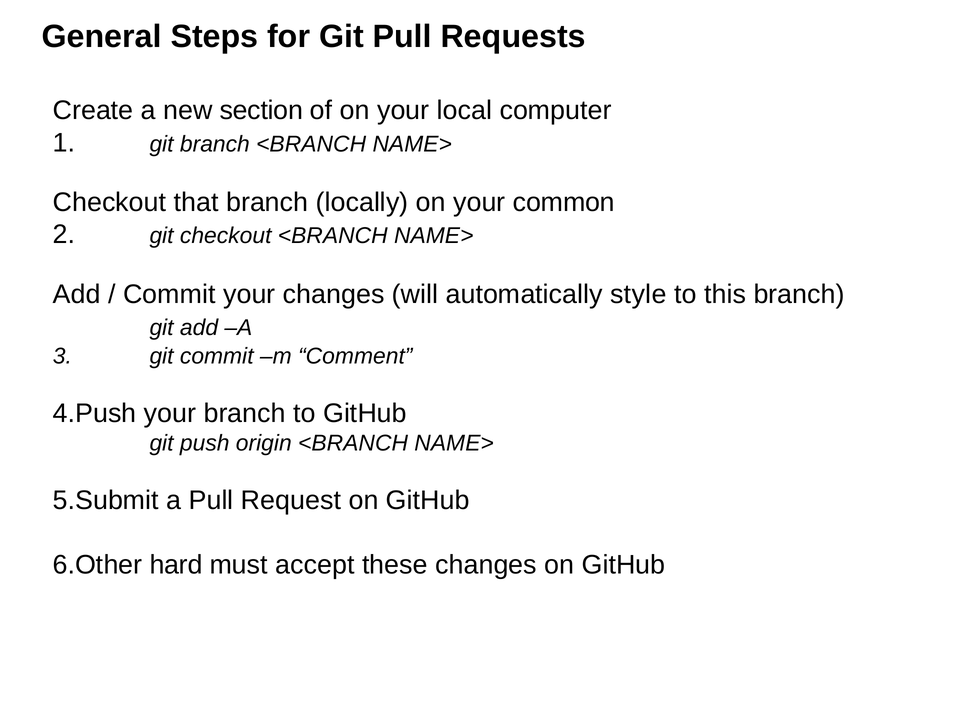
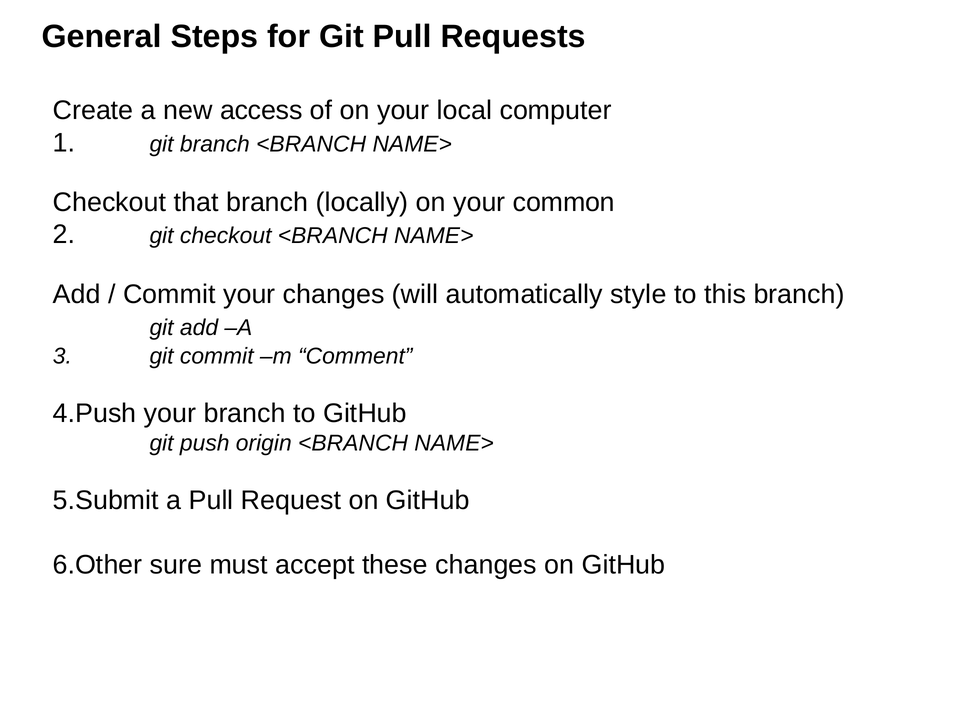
section: section -> access
hard: hard -> sure
